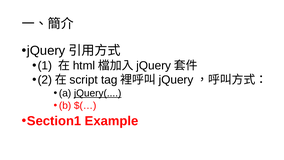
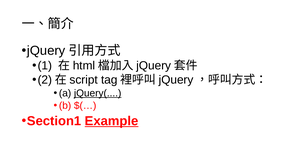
Example underline: none -> present
